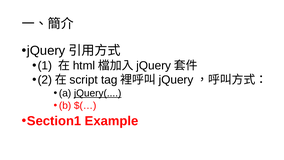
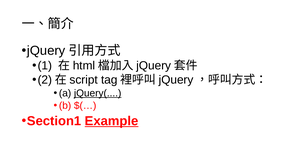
Example underline: none -> present
